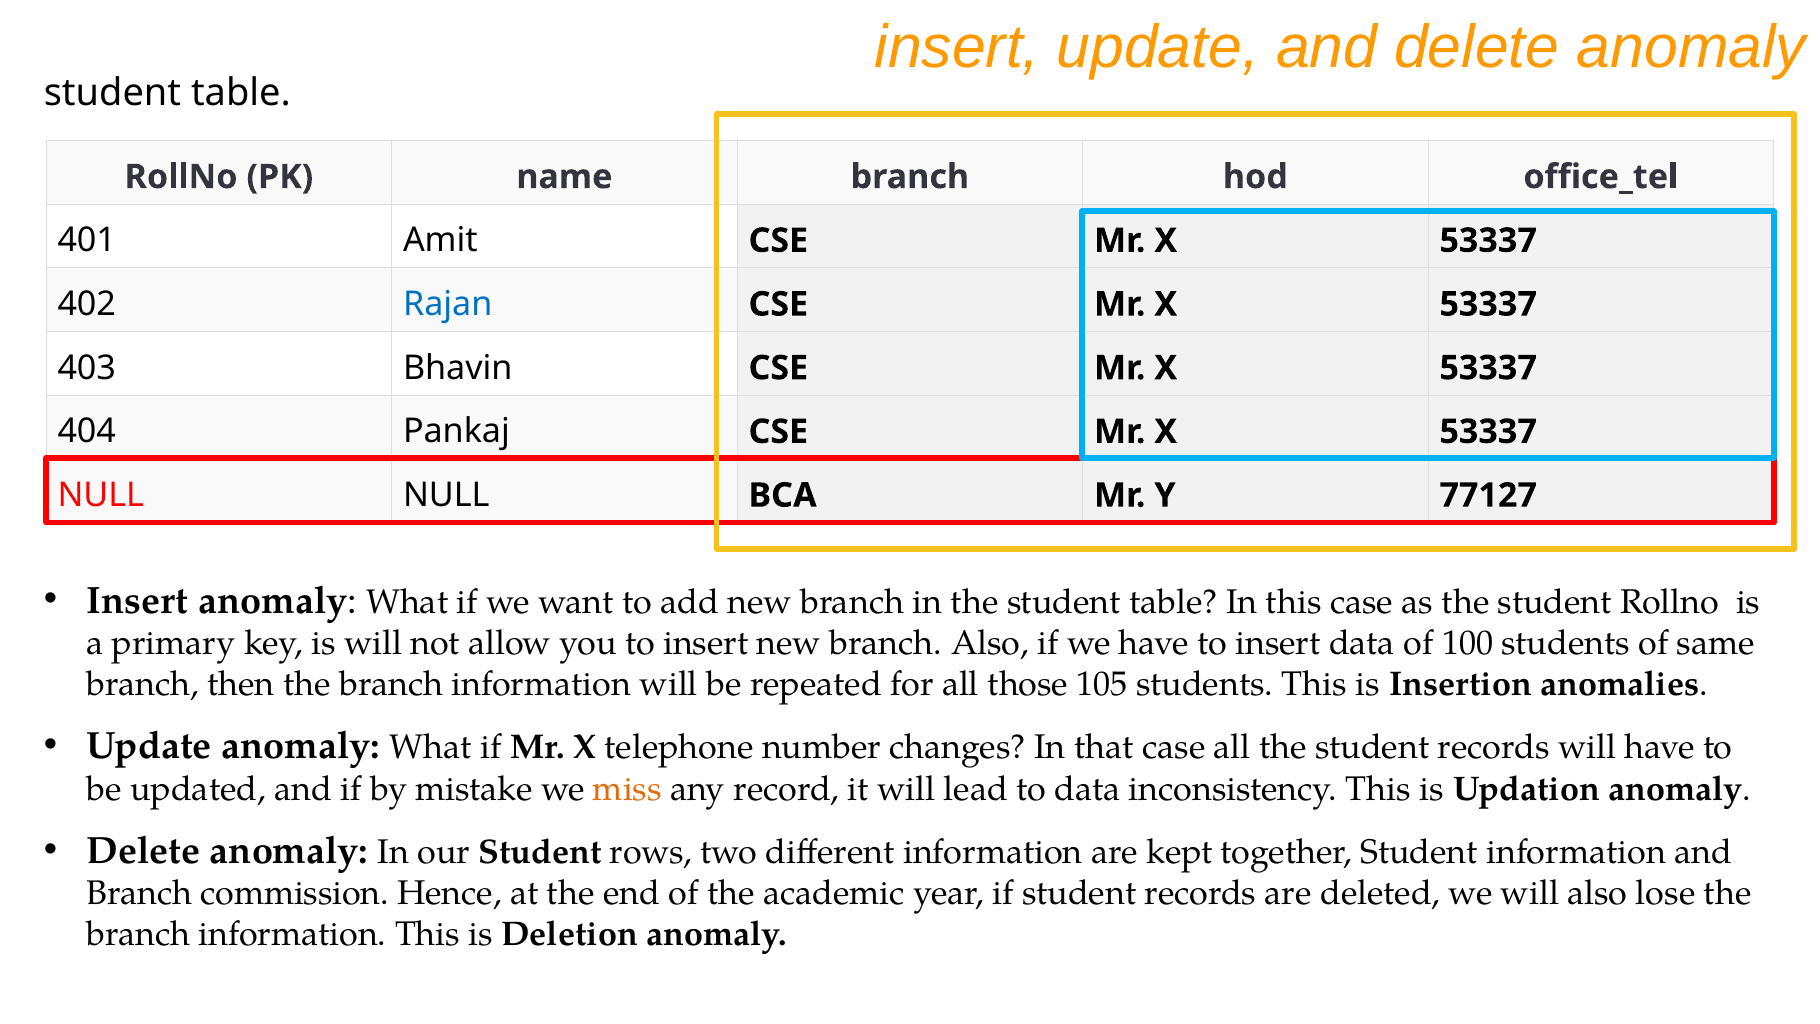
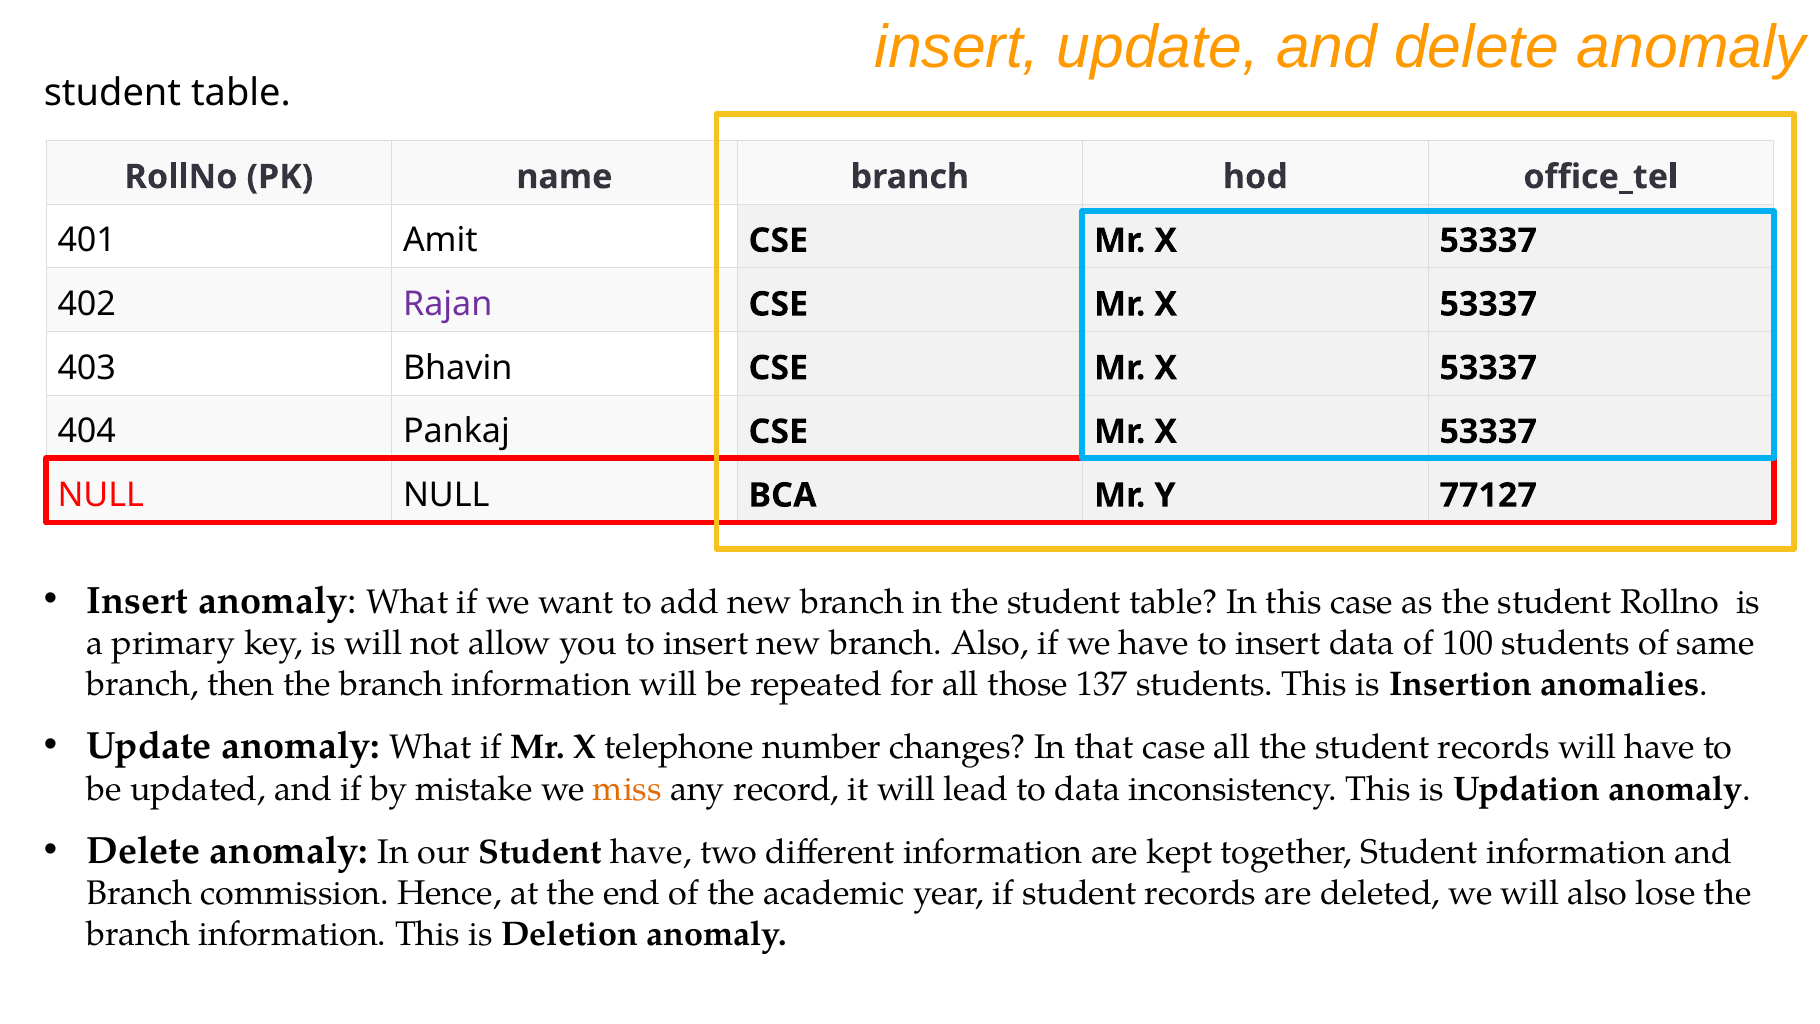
Rajan colour: blue -> purple
105: 105 -> 137
Student rows: rows -> have
